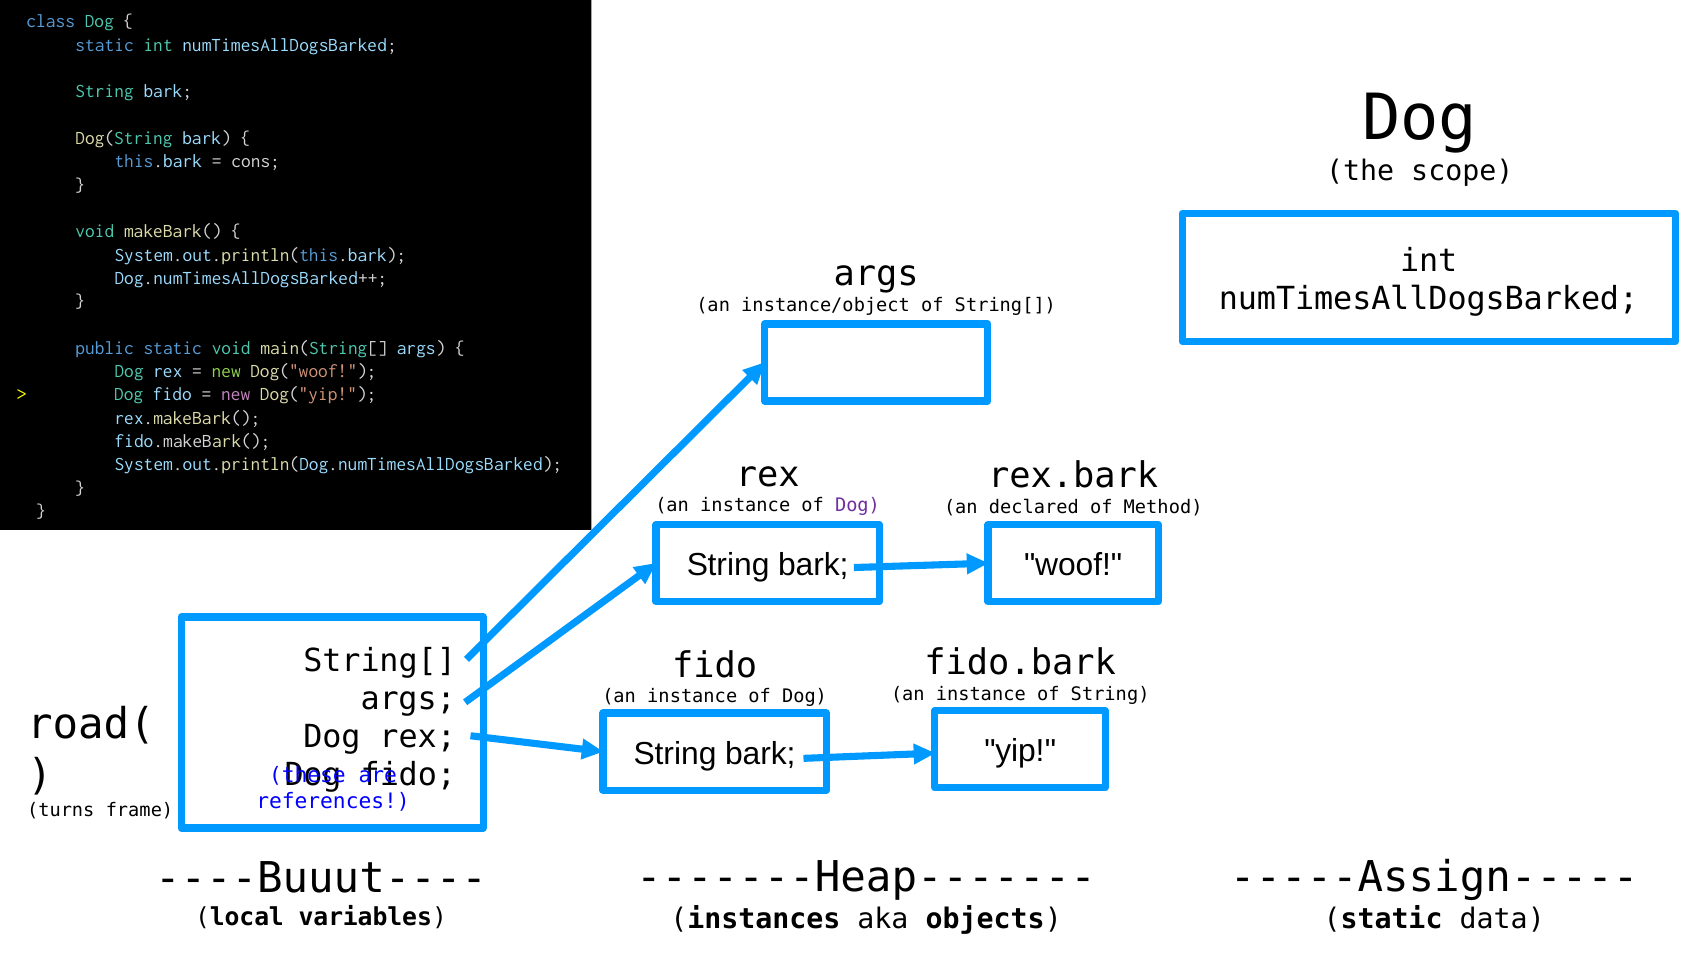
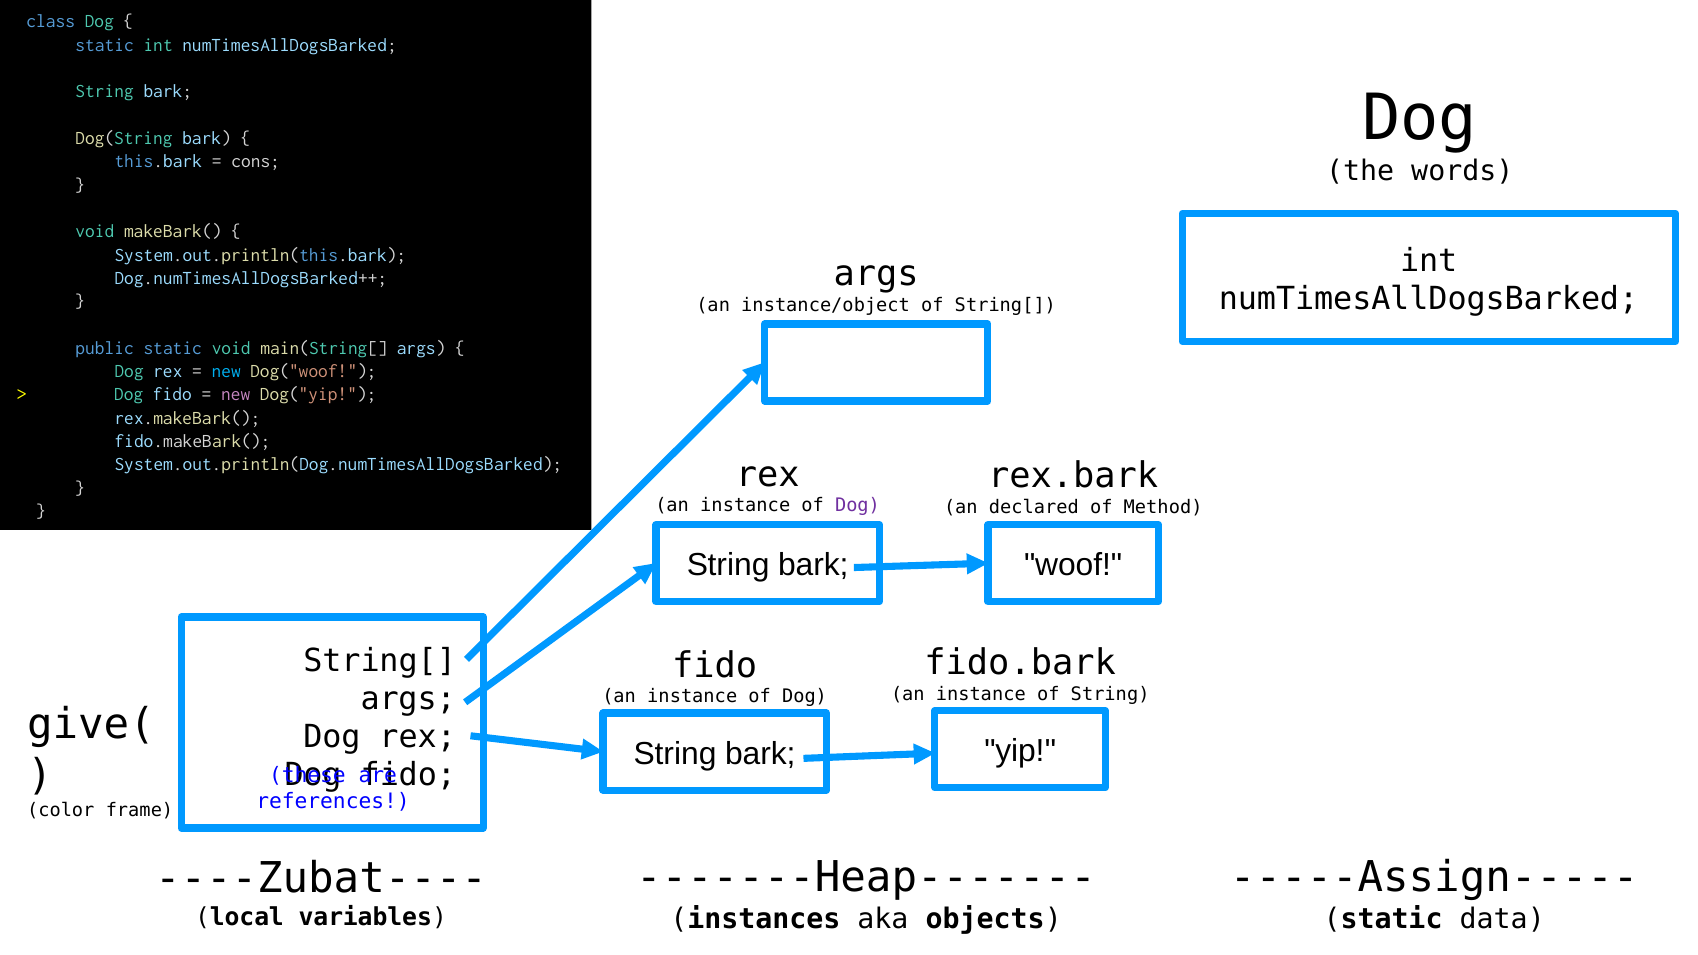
scope: scope -> words
new at (226, 371) colour: light green -> light blue
road(: road( -> give(
turns: turns -> color
----Buuut----: ----Buuut---- -> ----Zubat----
